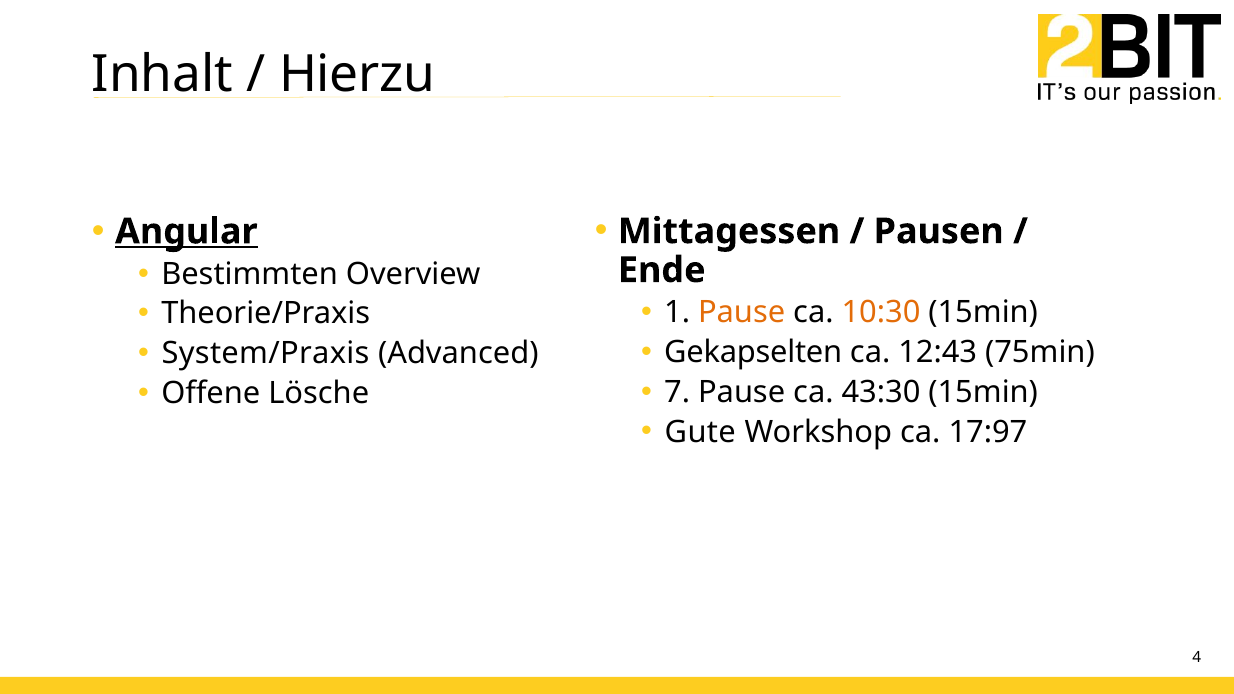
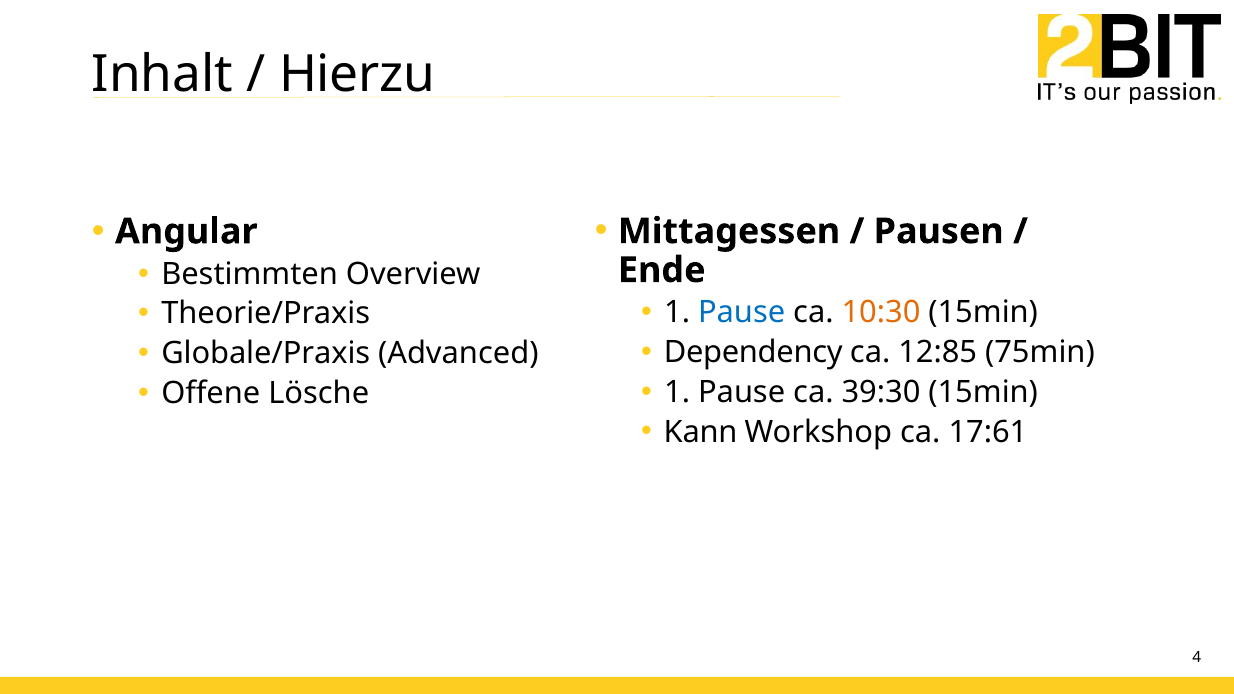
Angular underline: present -> none
Pause at (742, 313) colour: orange -> blue
Gekapselten: Gekapselten -> Dependency
12:43: 12:43 -> 12:85
System/Praxis: System/Praxis -> Globale/Praxis
7 at (677, 392): 7 -> 1
43:30: 43:30 -> 39:30
Gute: Gute -> Kann
17:97: 17:97 -> 17:61
